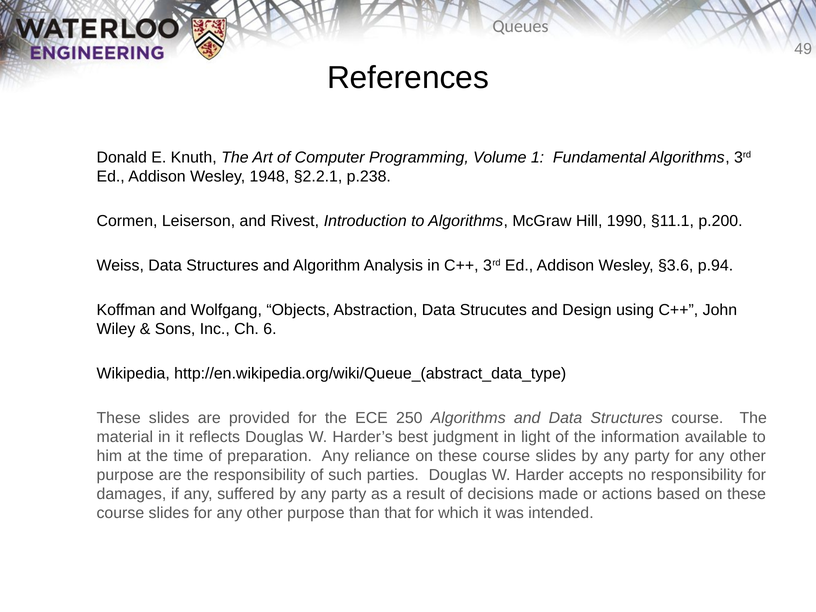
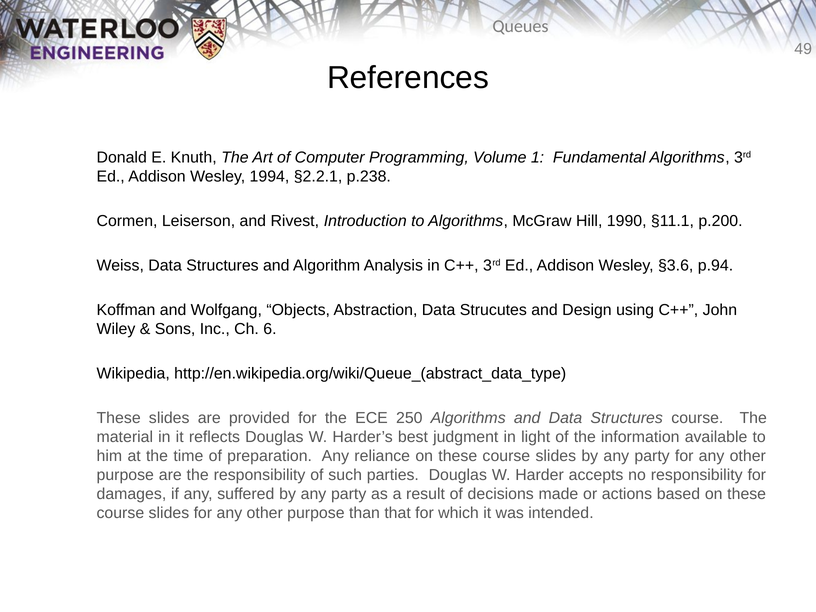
1948: 1948 -> 1994
